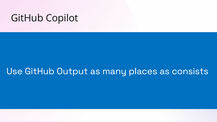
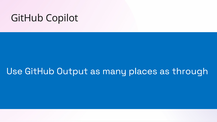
consists: consists -> through
